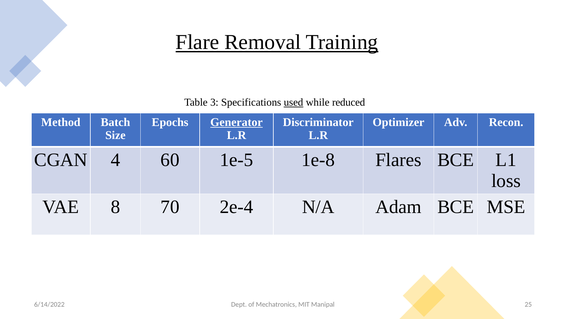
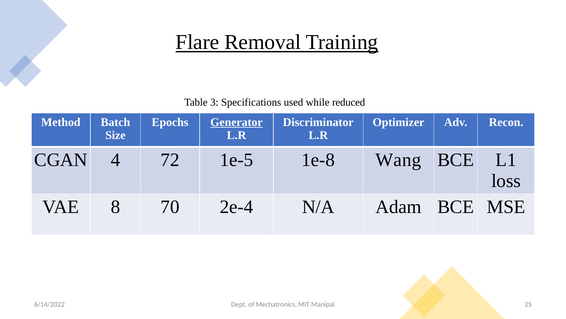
used underline: present -> none
60: 60 -> 72
Flares: Flares -> Wang
